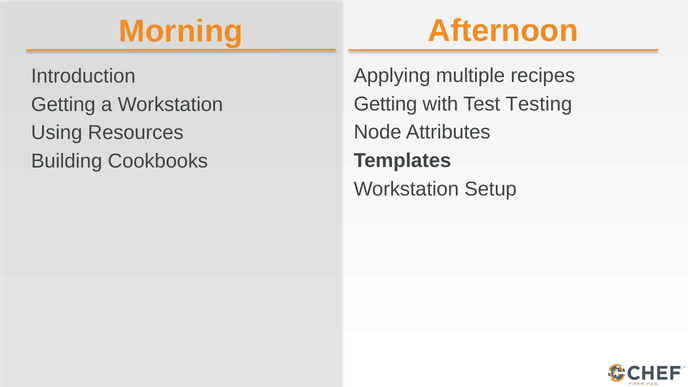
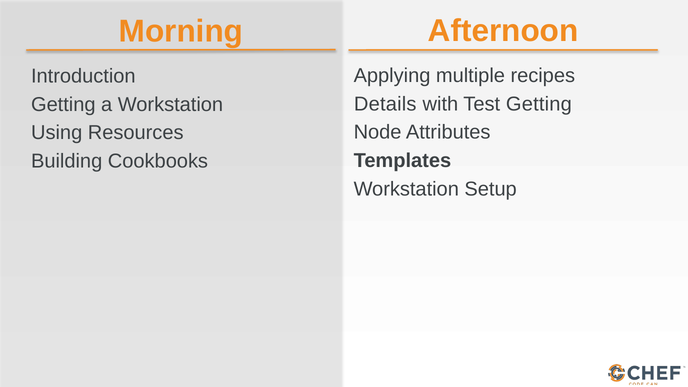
Getting at (385, 104): Getting -> Details
Test Testing: Testing -> Getting
